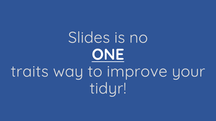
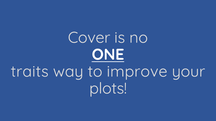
Slides: Slides -> Cover
tidyr: tidyr -> plots
